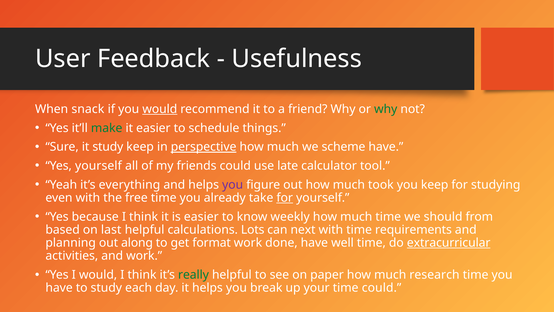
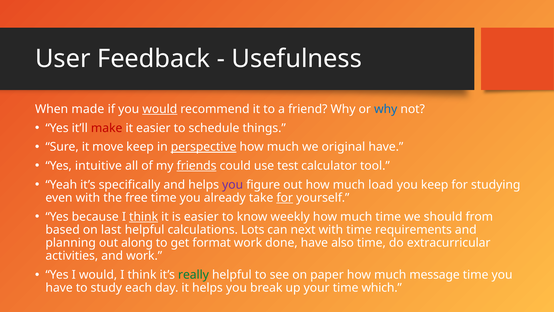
snack: snack -> made
why at (386, 109) colour: green -> blue
make colour: green -> red
it study: study -> move
scheme: scheme -> original
Yes yourself: yourself -> intuitive
friends underline: none -> present
late: late -> test
everything: everything -> specifically
took: took -> load
think at (144, 216) underline: none -> present
well: well -> also
extracurricular underline: present -> none
research: research -> message
time could: could -> which
